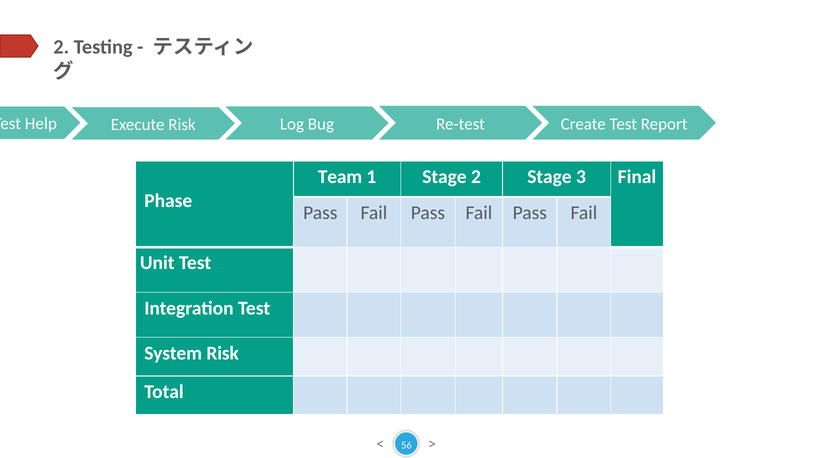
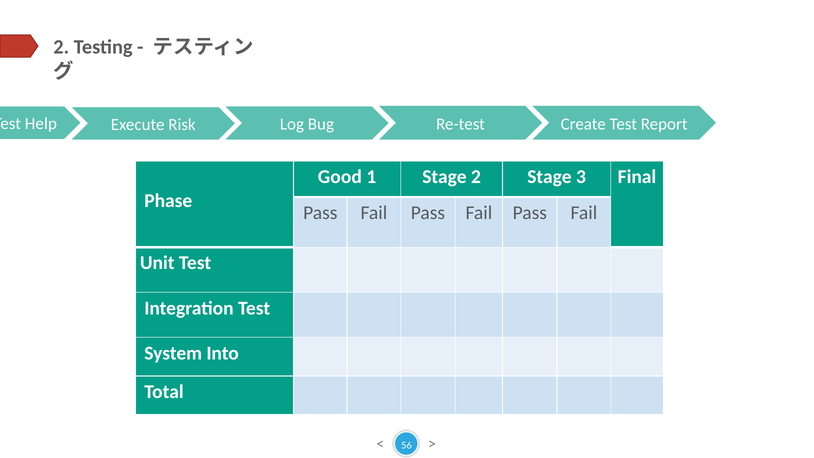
Team: Team -> Good
System Risk: Risk -> Into
